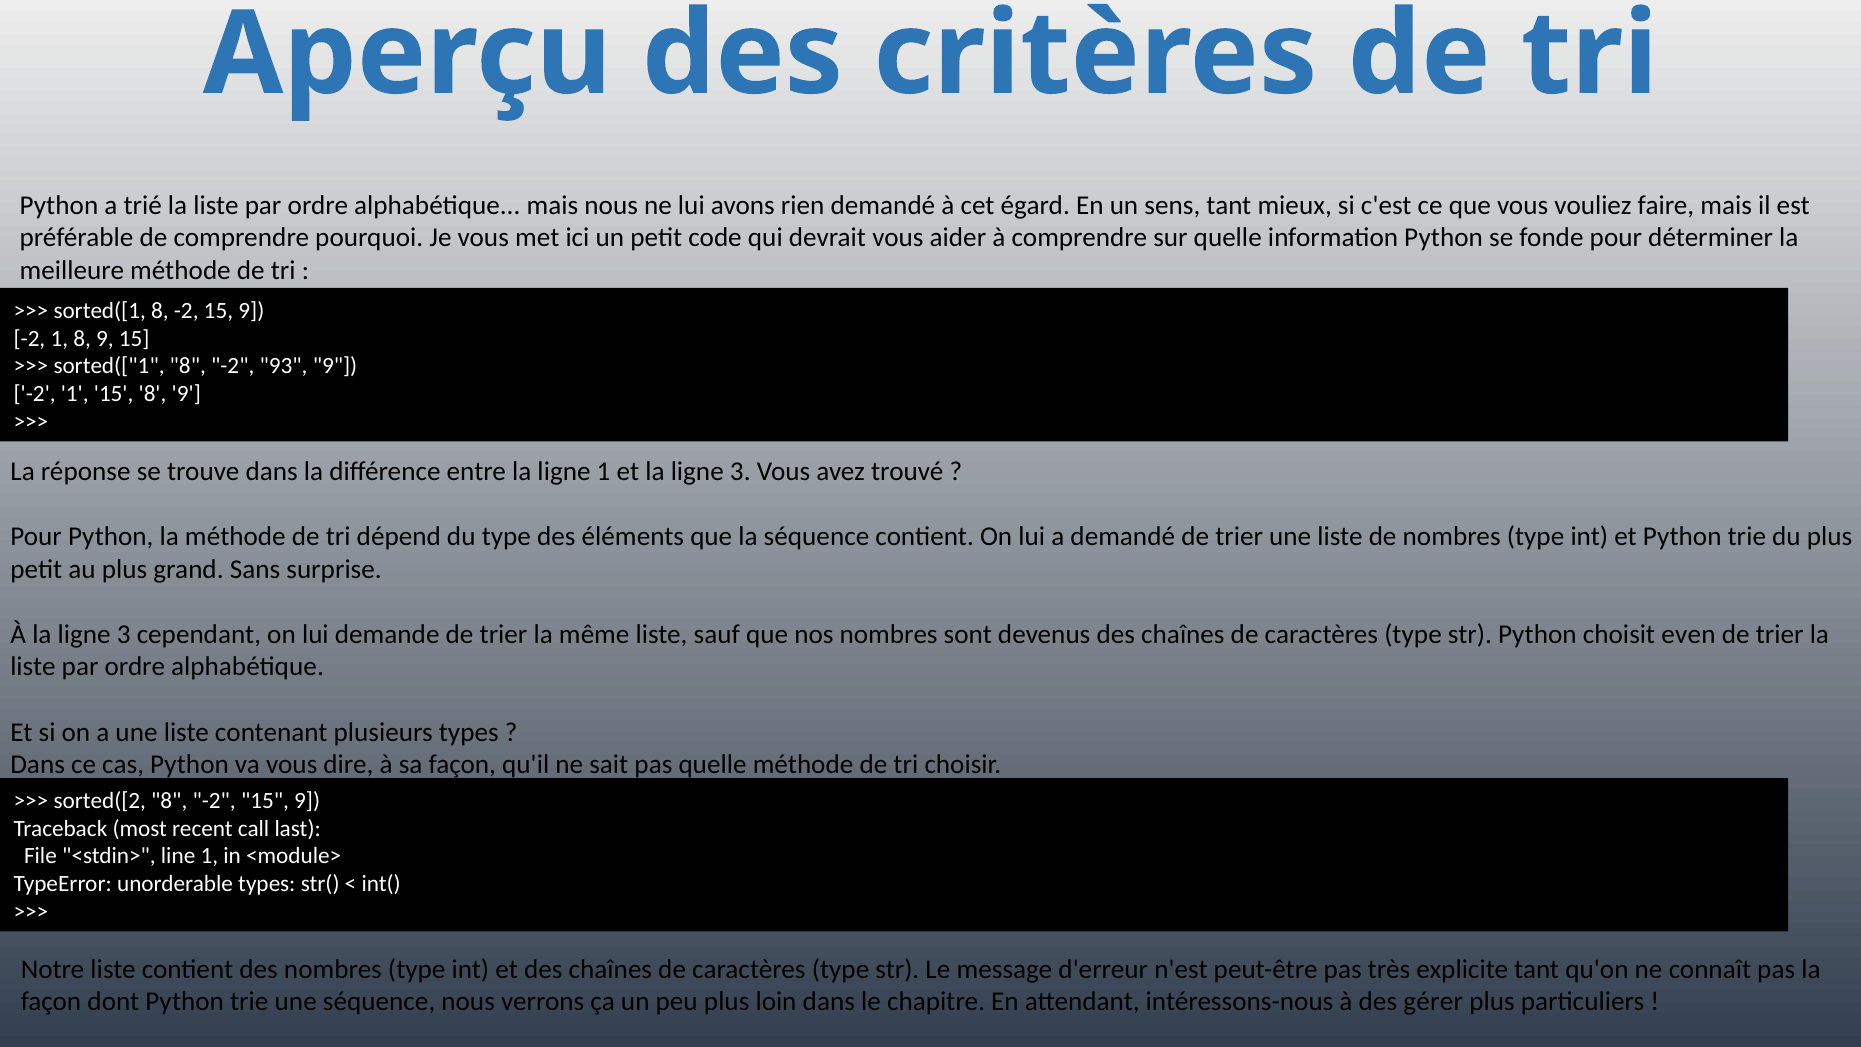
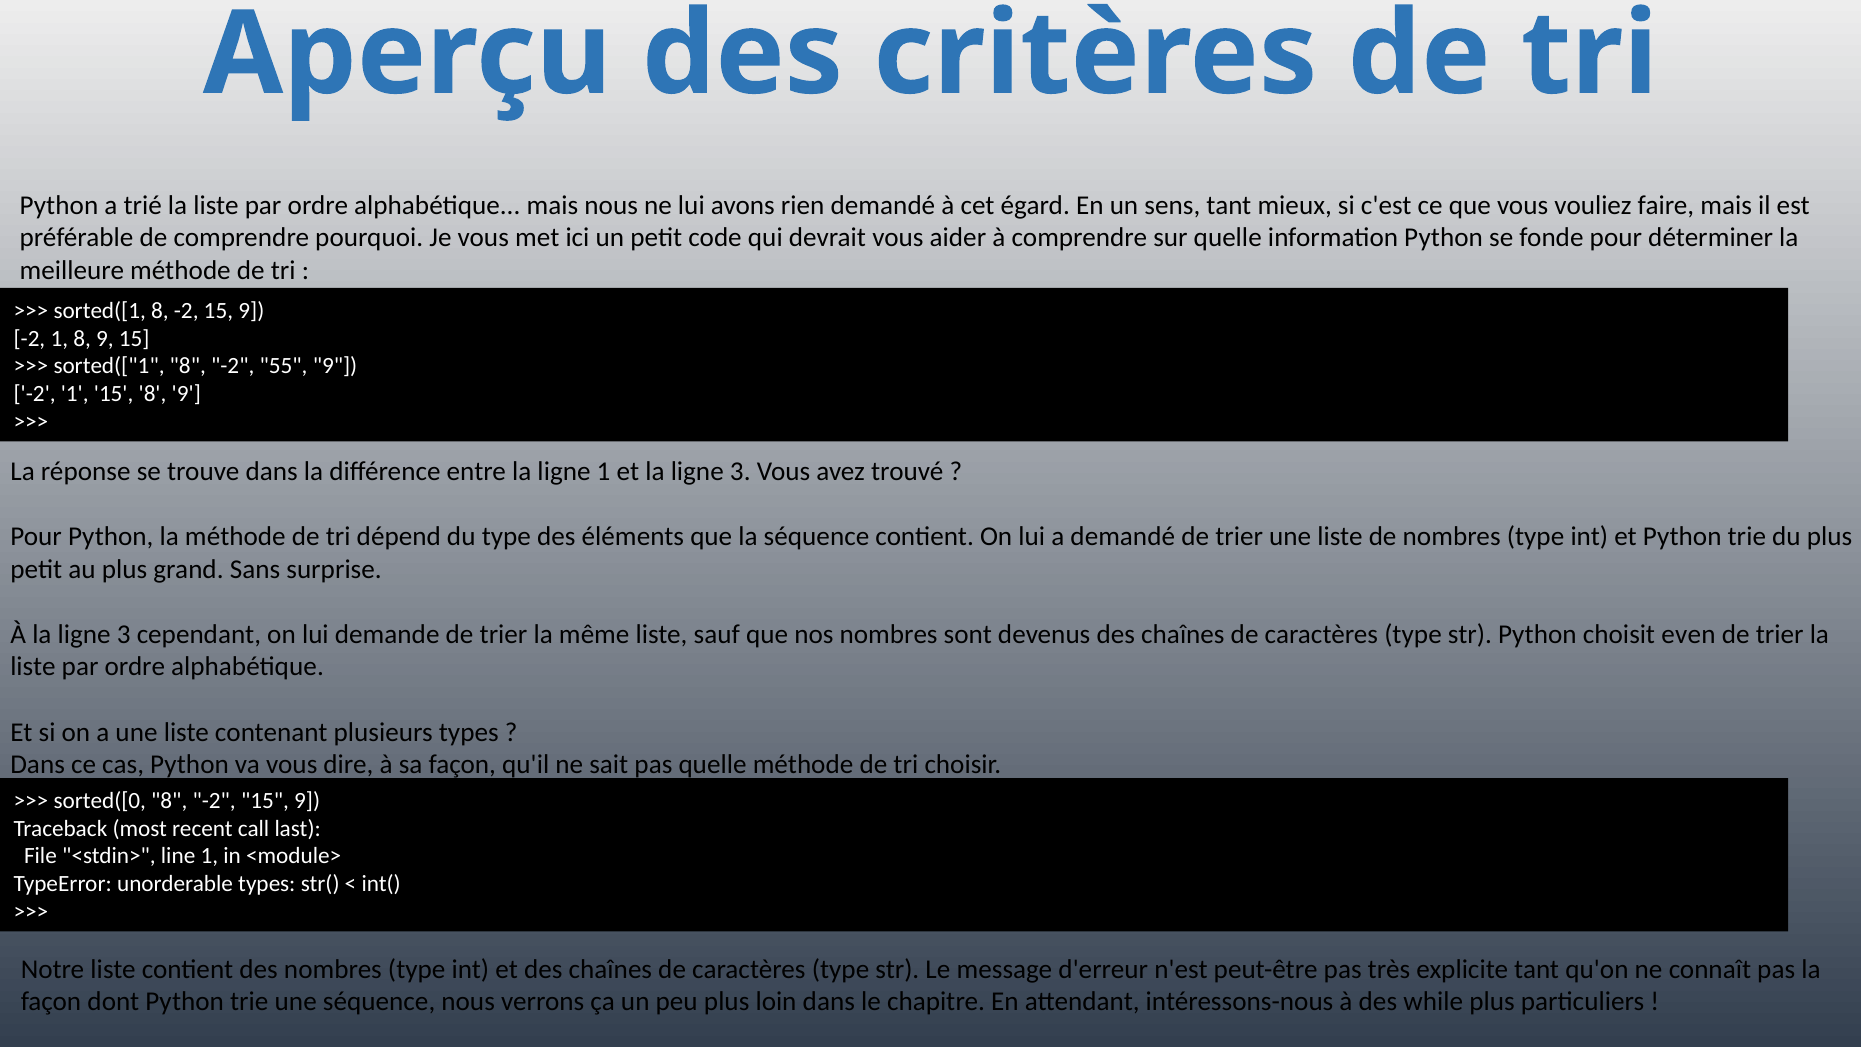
93: 93 -> 55
sorted([2: sorted([2 -> sorted([0
gérer: gérer -> while
